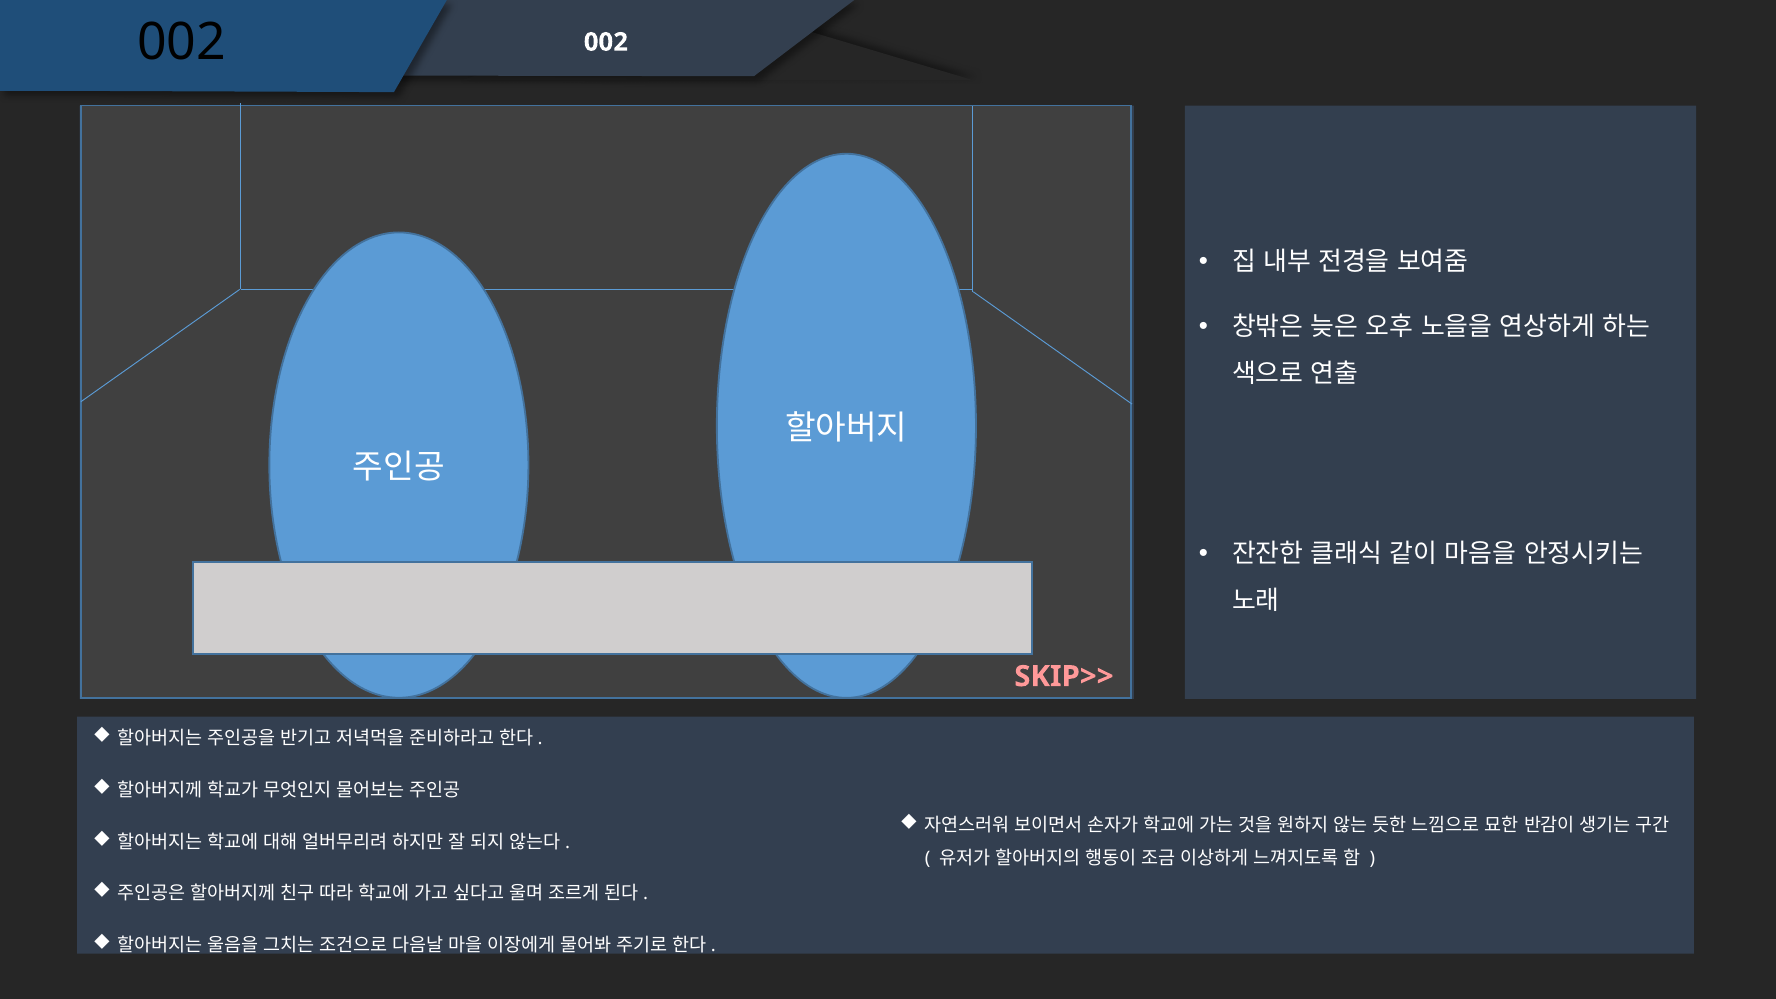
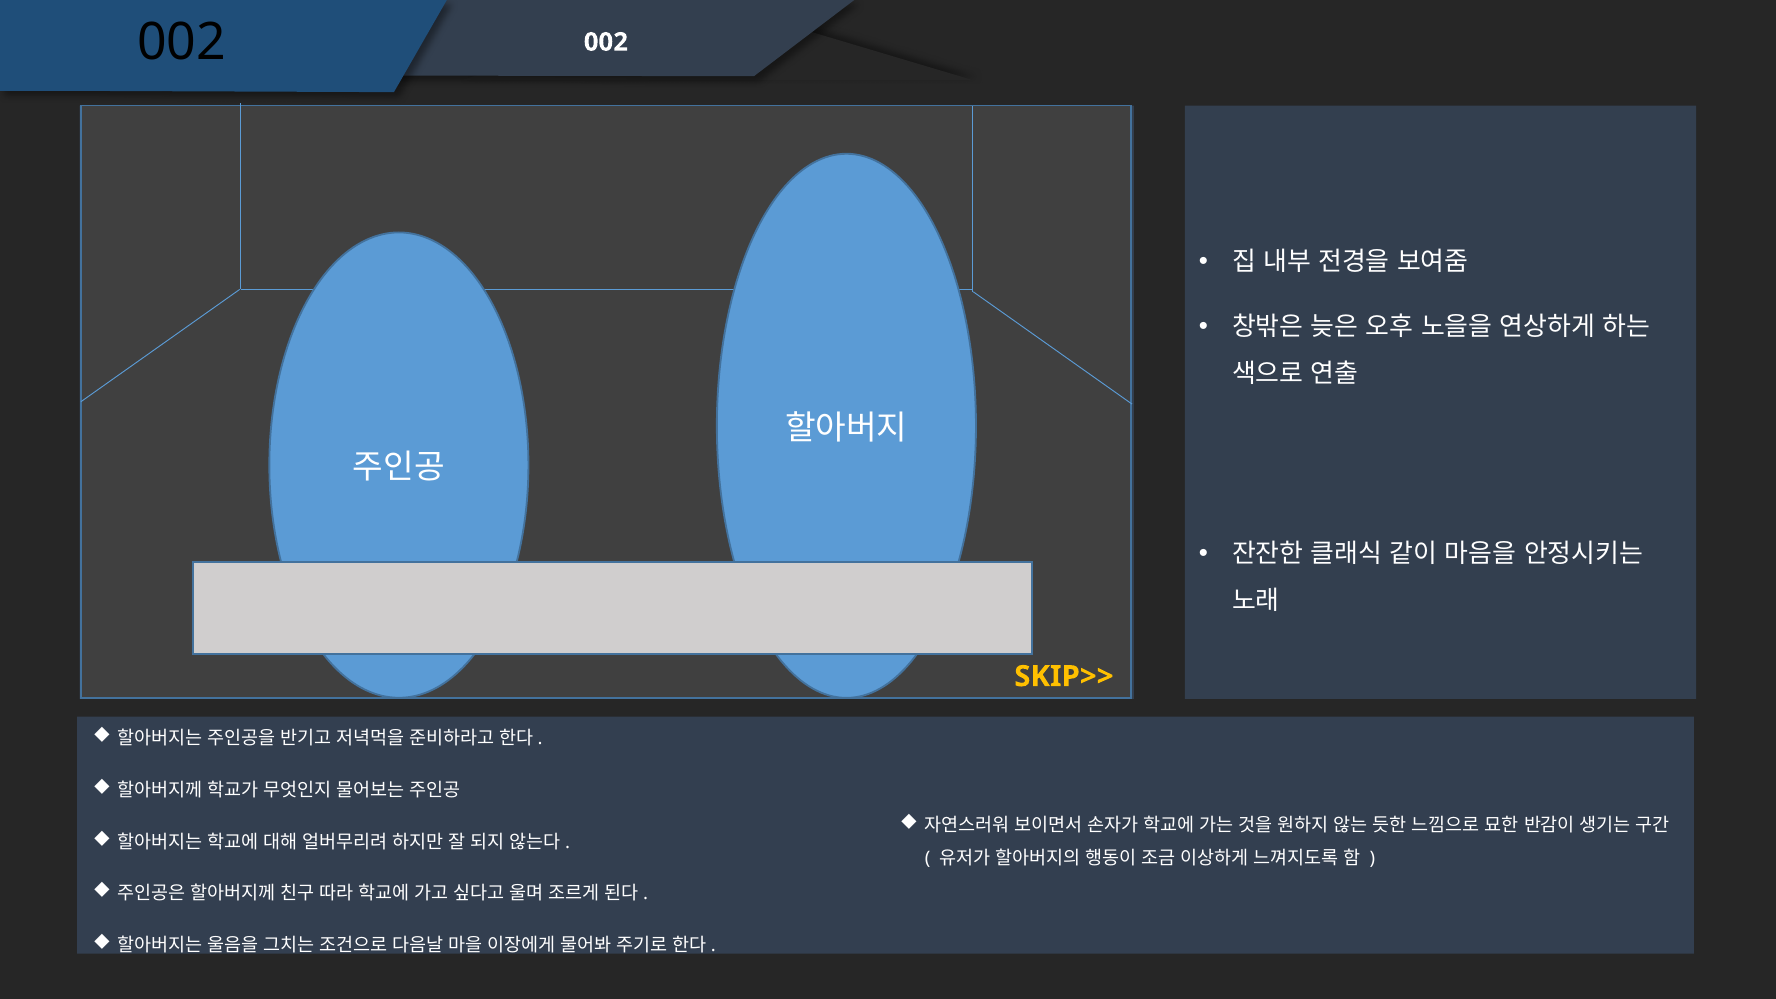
SKIP>> colour: pink -> yellow
